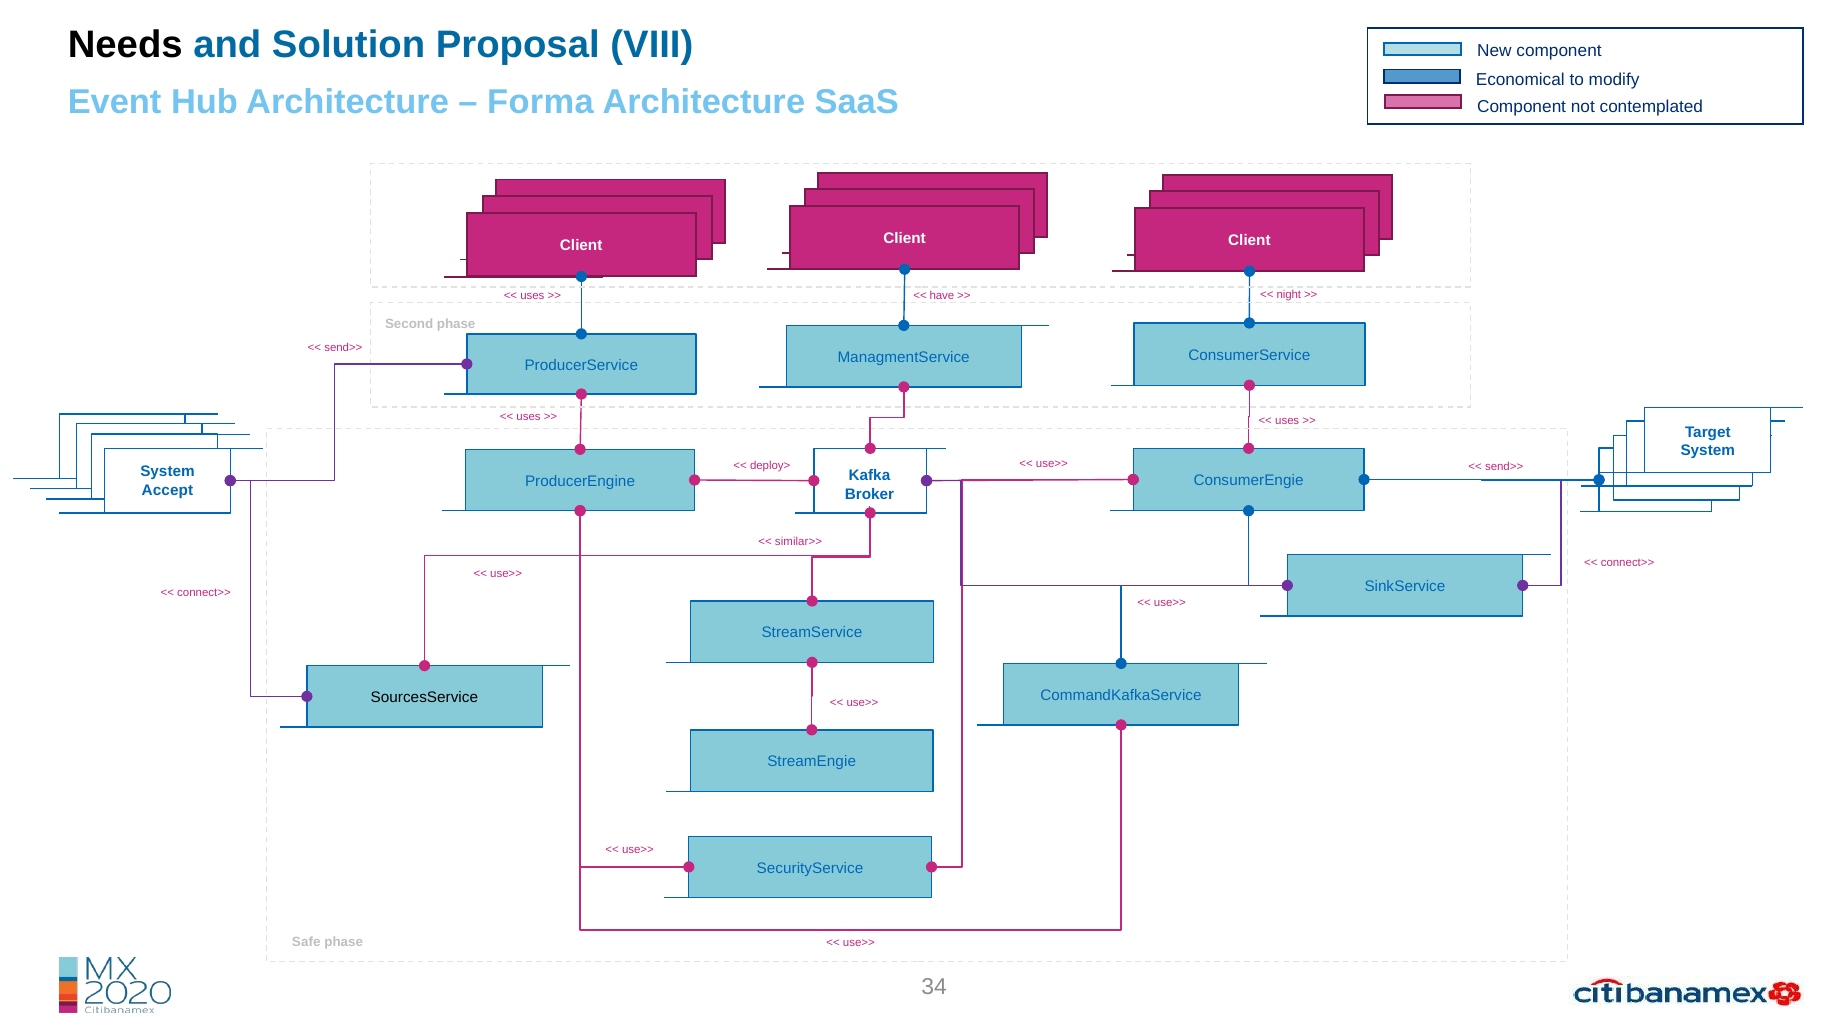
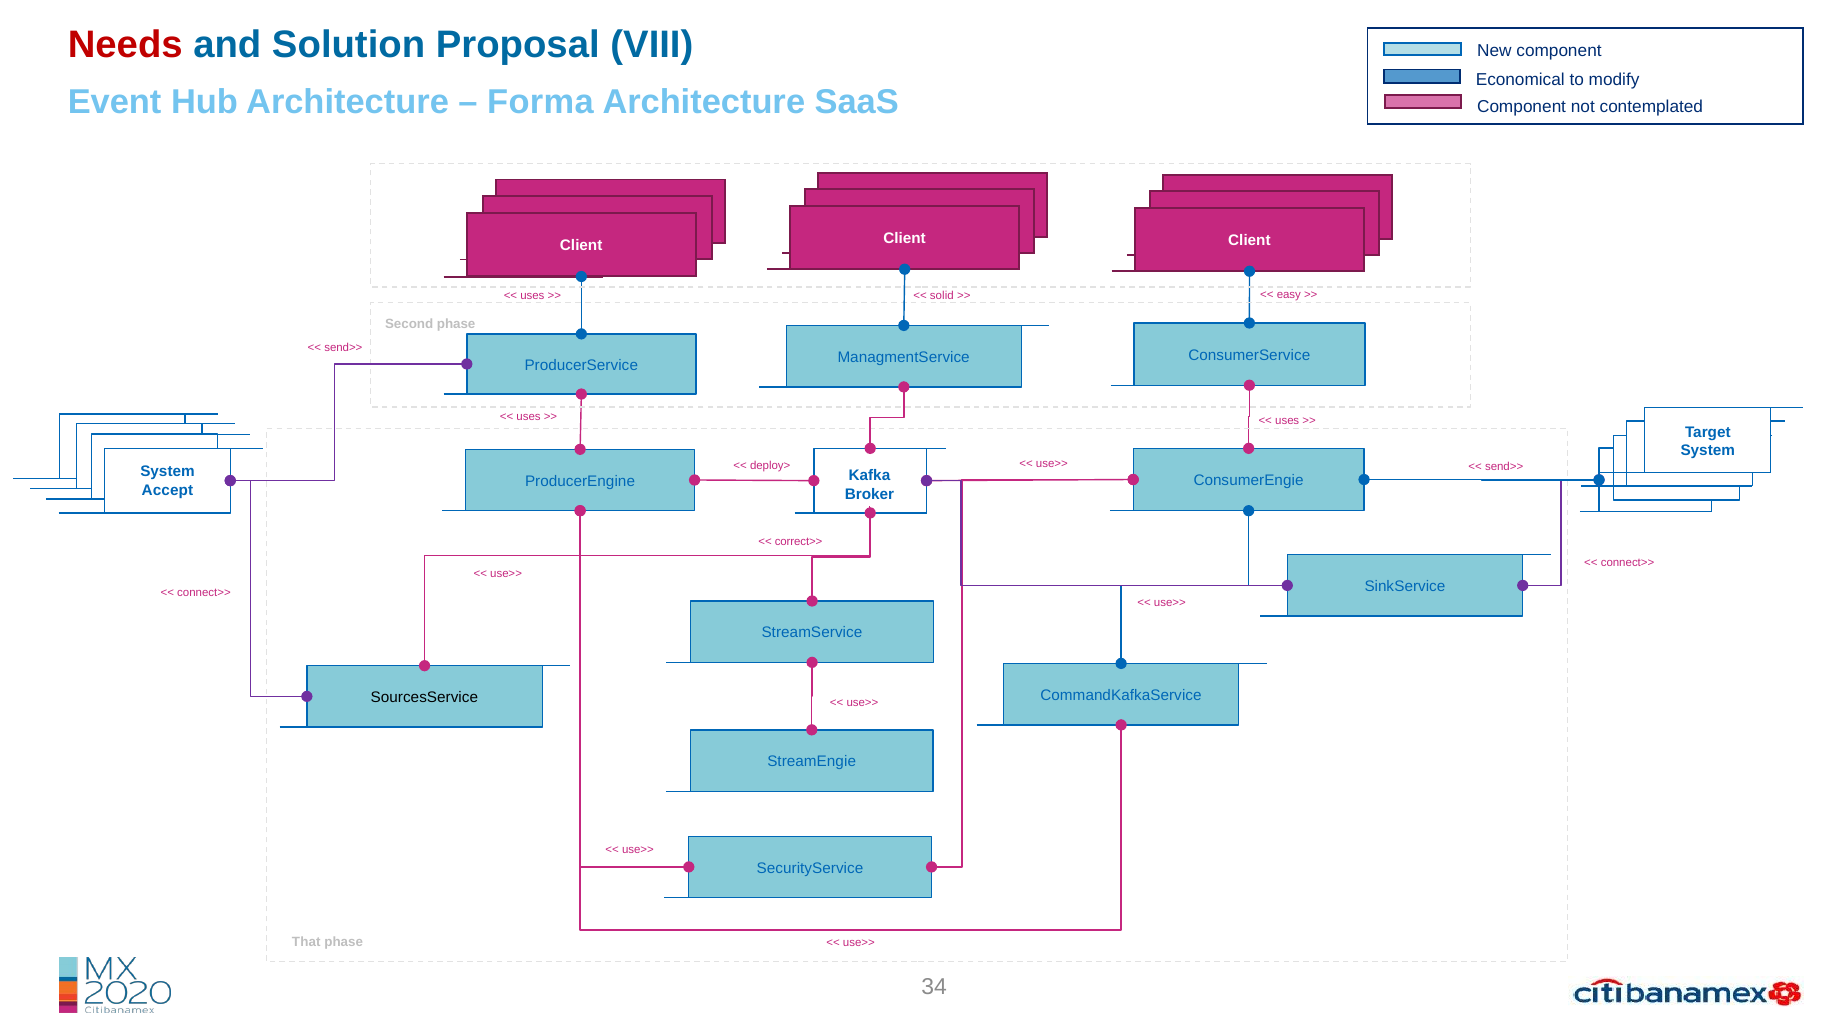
Needs colour: black -> red
have: have -> solid
night: night -> easy
similar>>: similar>> -> correct>>
Safe: Safe -> That
